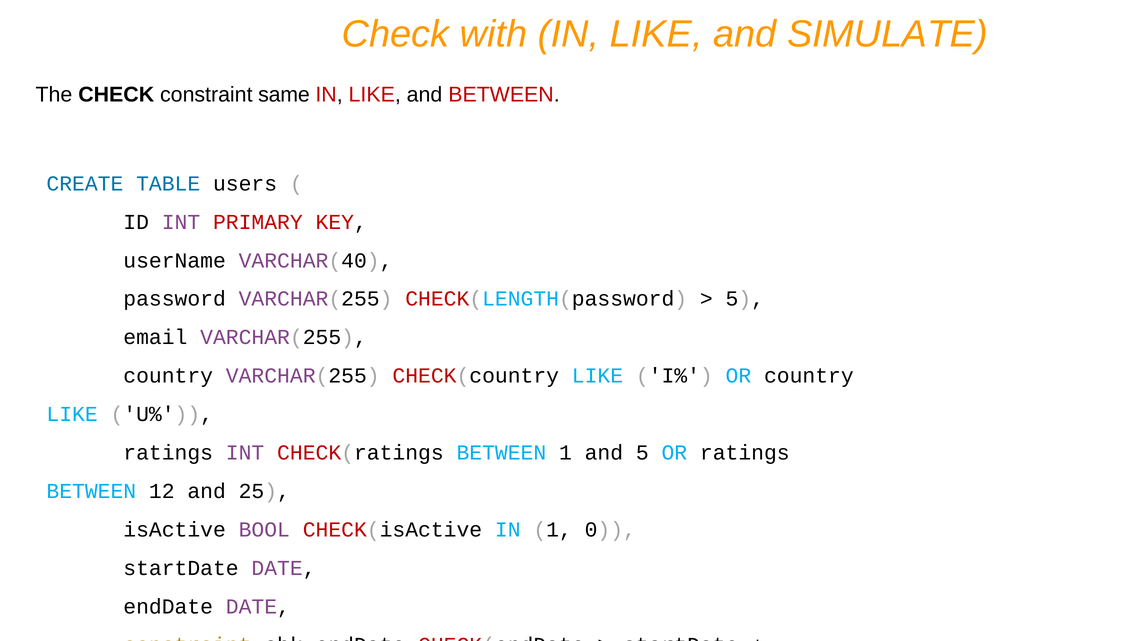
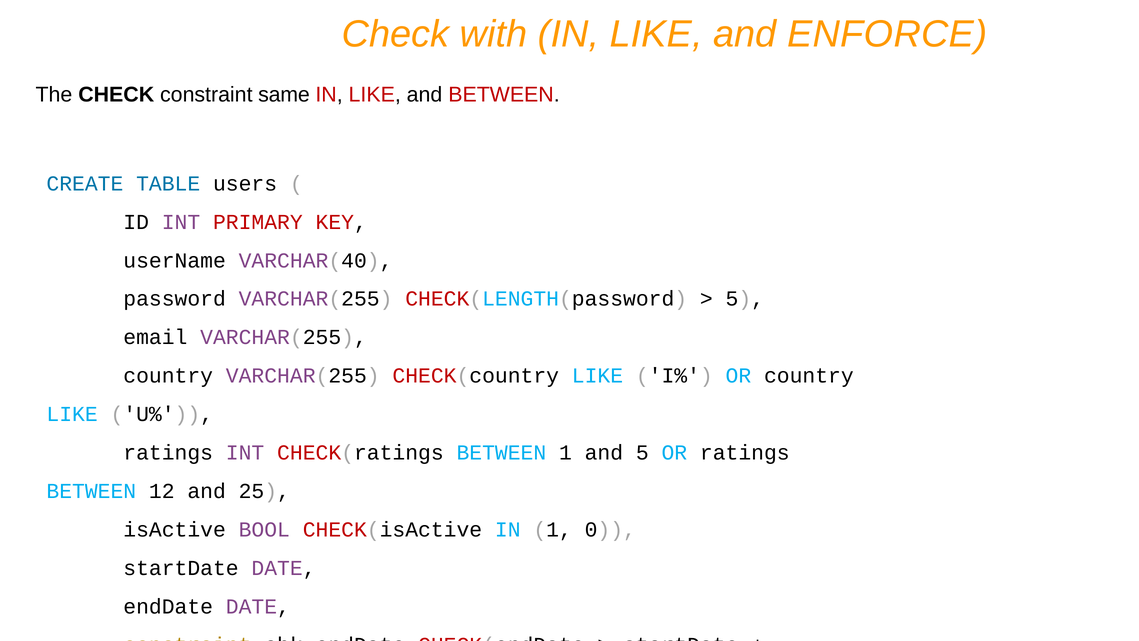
SIMULATE: SIMULATE -> ENFORCE
